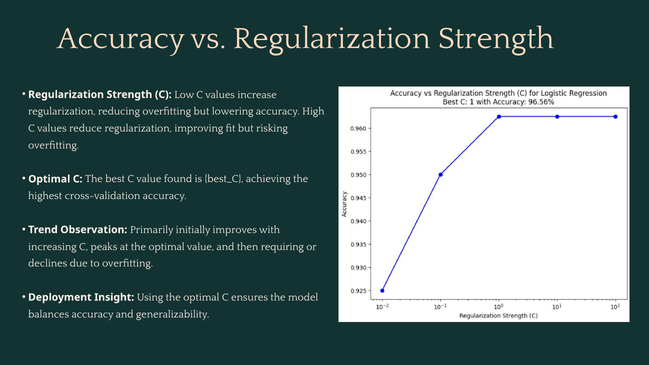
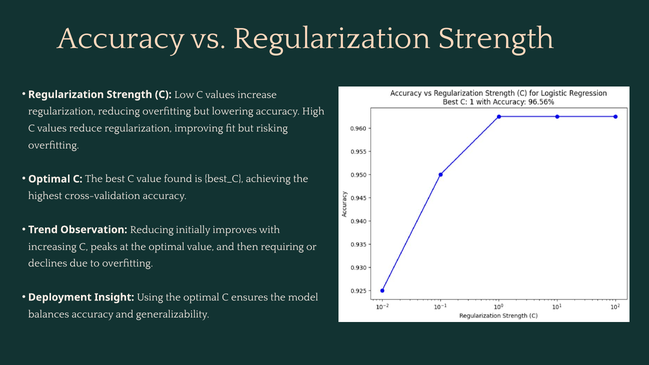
Observation Primarily: Primarily -> Reducing
